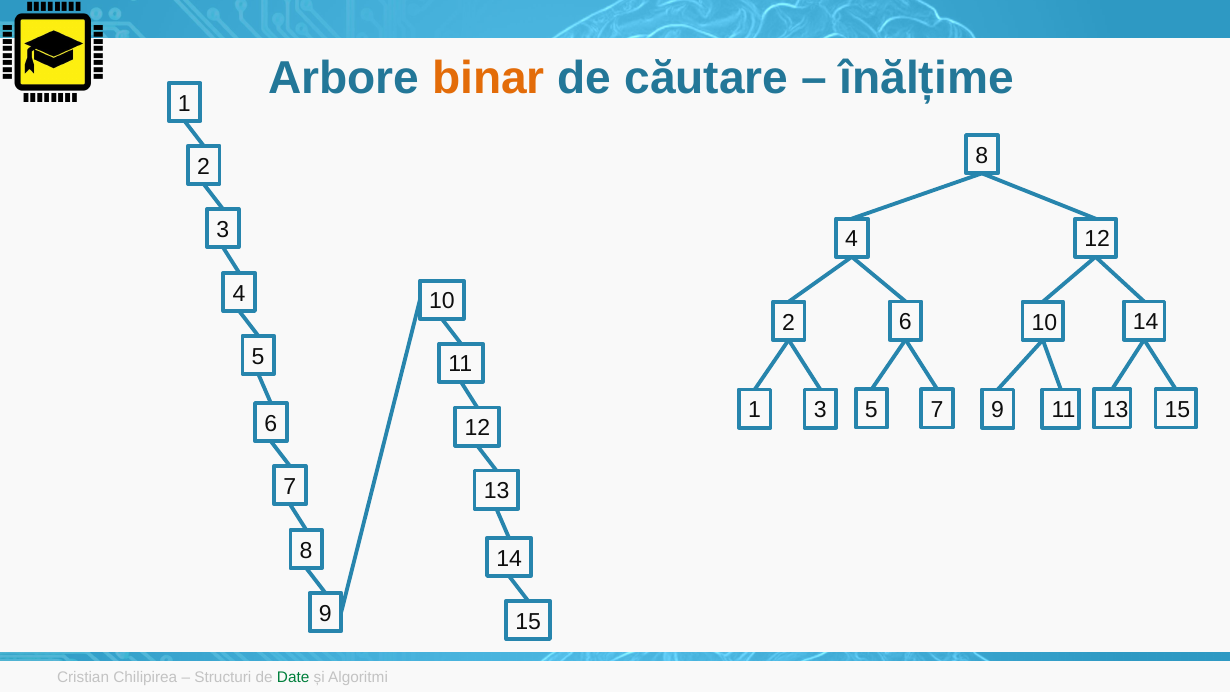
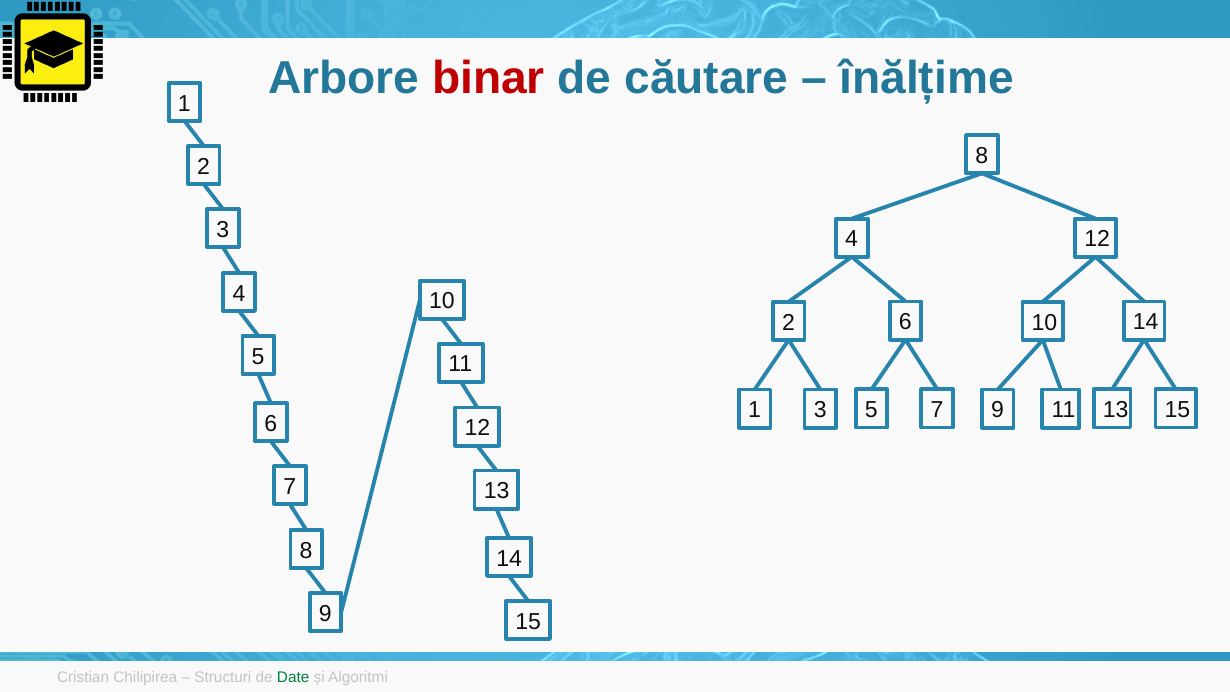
binar colour: orange -> red
